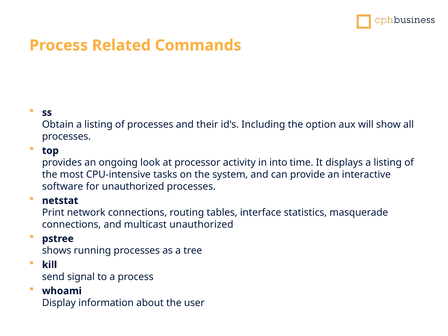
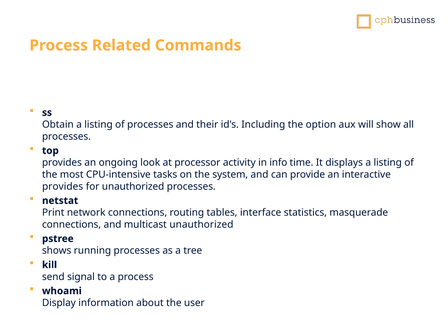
into: into -> info
software at (63, 186): software -> provides
